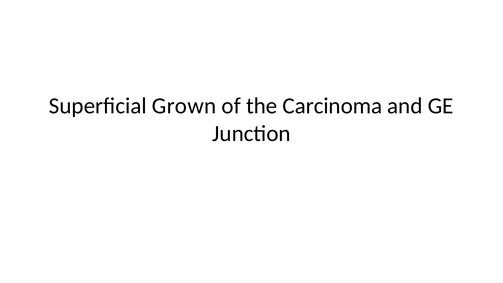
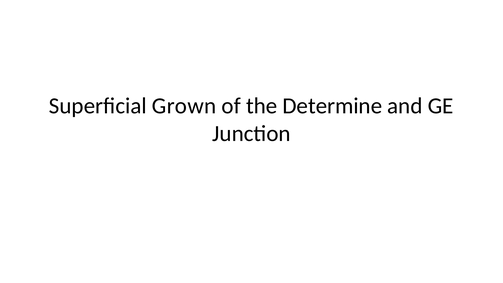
Carcinoma: Carcinoma -> Determine
